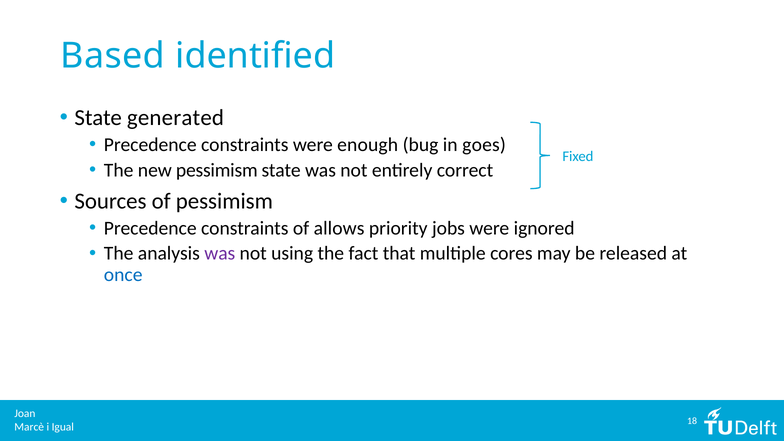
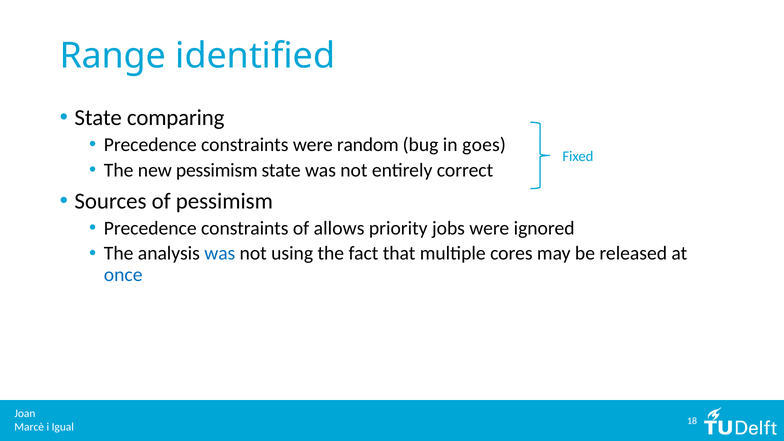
Based: Based -> Range
generated: generated -> comparing
enough: enough -> random
was at (220, 253) colour: purple -> blue
